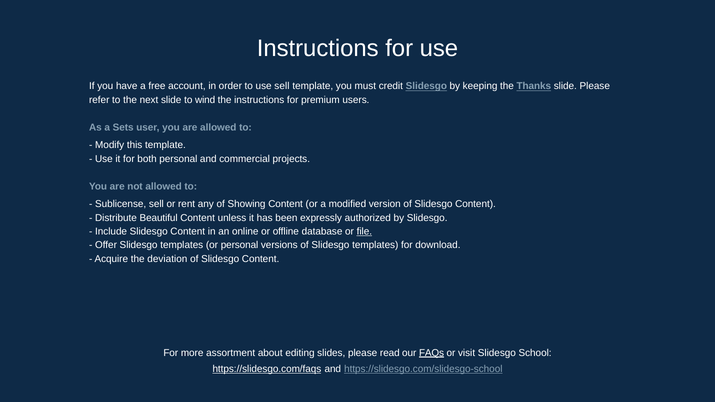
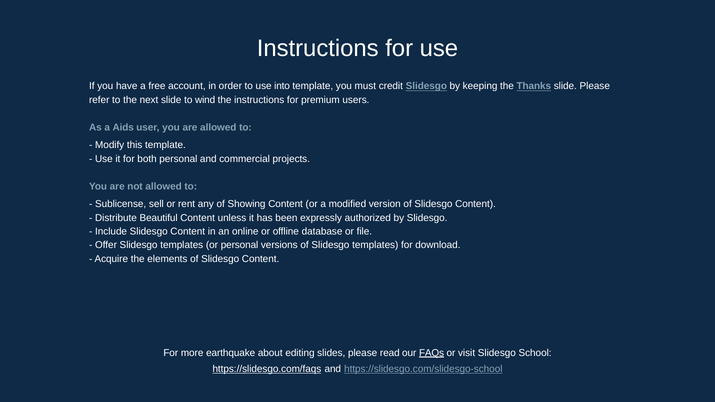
use sell: sell -> into
Sets: Sets -> Aids
file underline: present -> none
deviation: deviation -> elements
assortment: assortment -> earthquake
